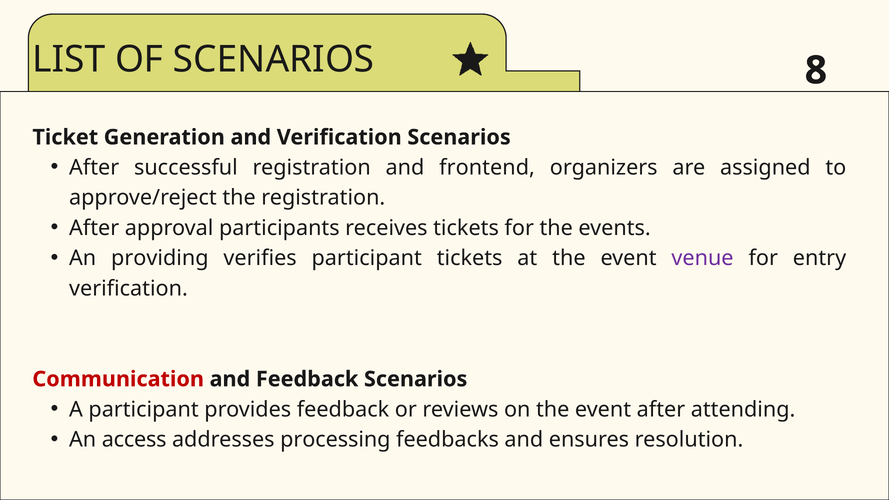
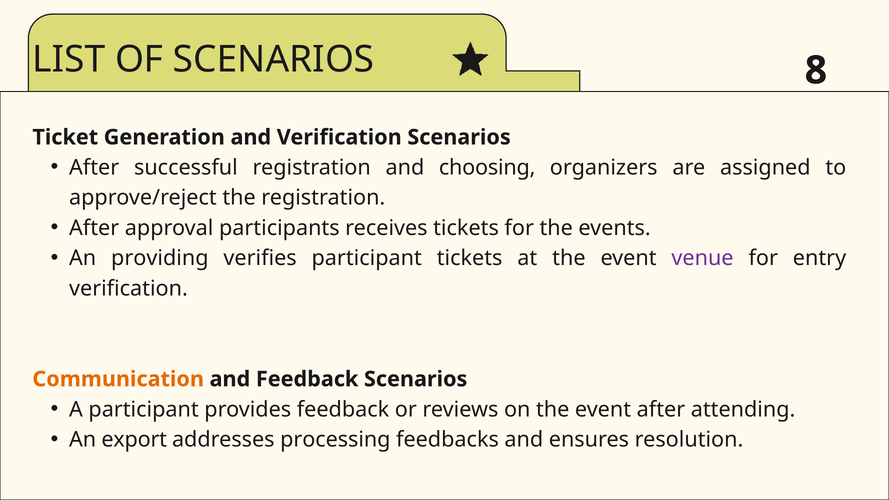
frontend: frontend -> choosing
Communication colour: red -> orange
access: access -> export
